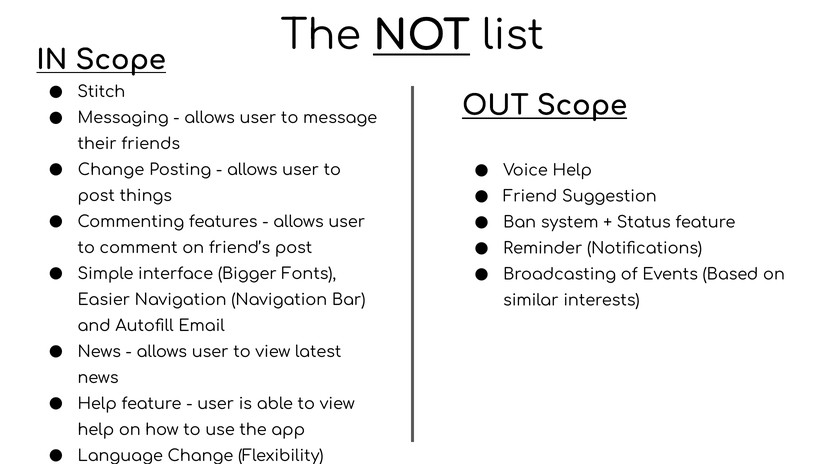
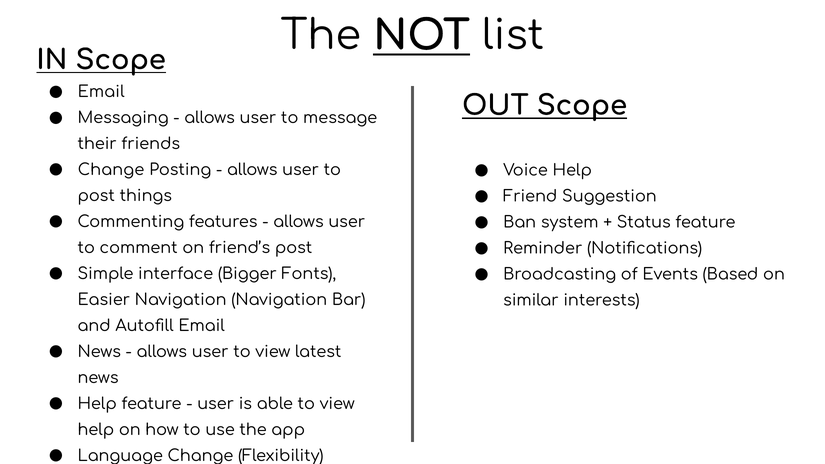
Stitch at (101, 92): Stitch -> Email
